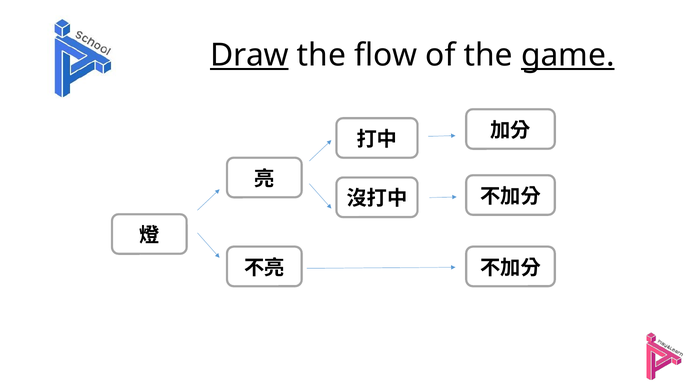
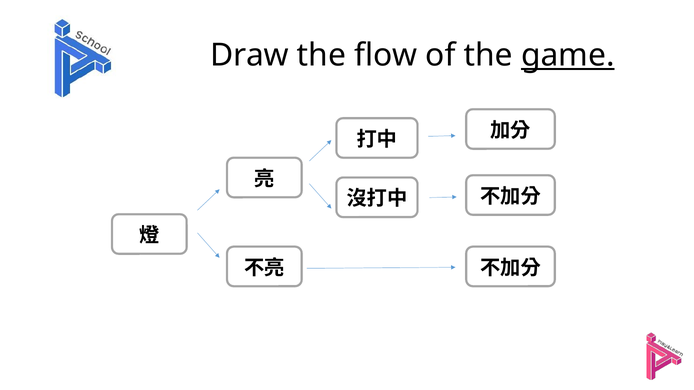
Draw underline: present -> none
